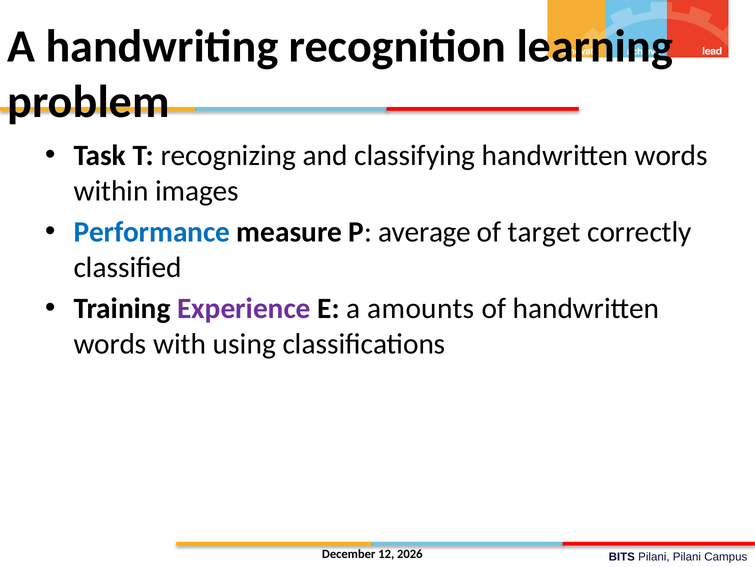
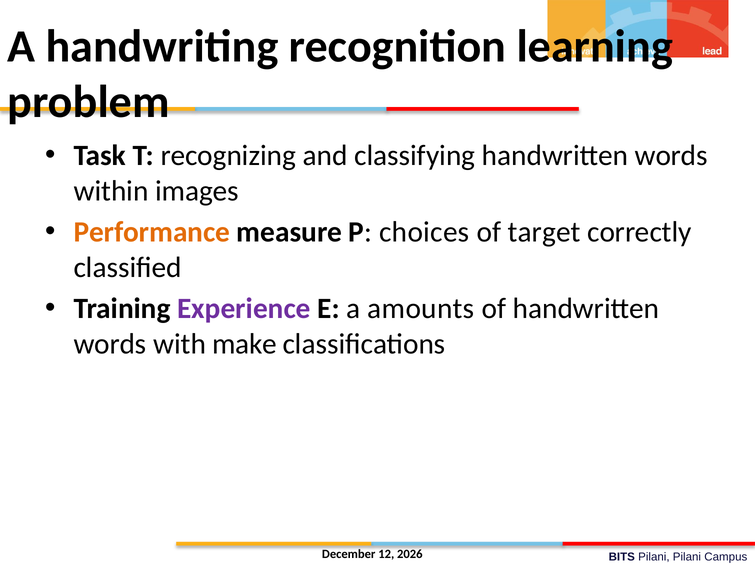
Performance colour: blue -> orange
average: average -> choices
using: using -> make
